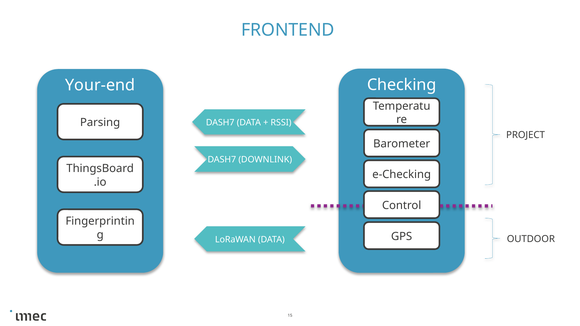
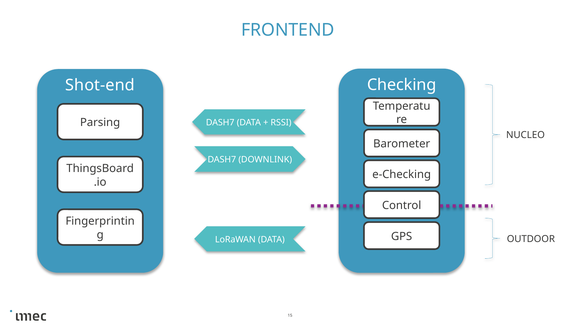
Your-end: Your-end -> Shot-end
PROJECT: PROJECT -> NUCLEO
